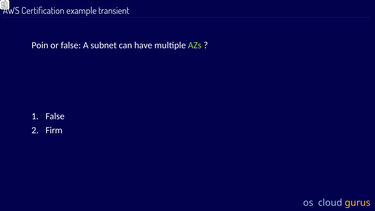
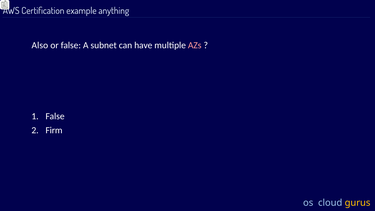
transient: transient -> anything
Poin: Poin -> Also
AZs colour: light green -> pink
